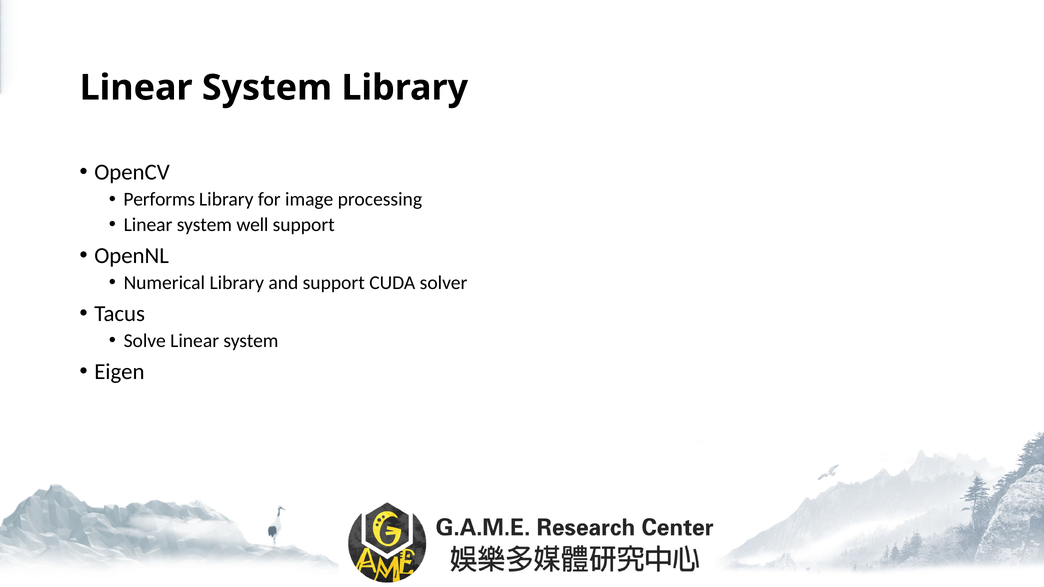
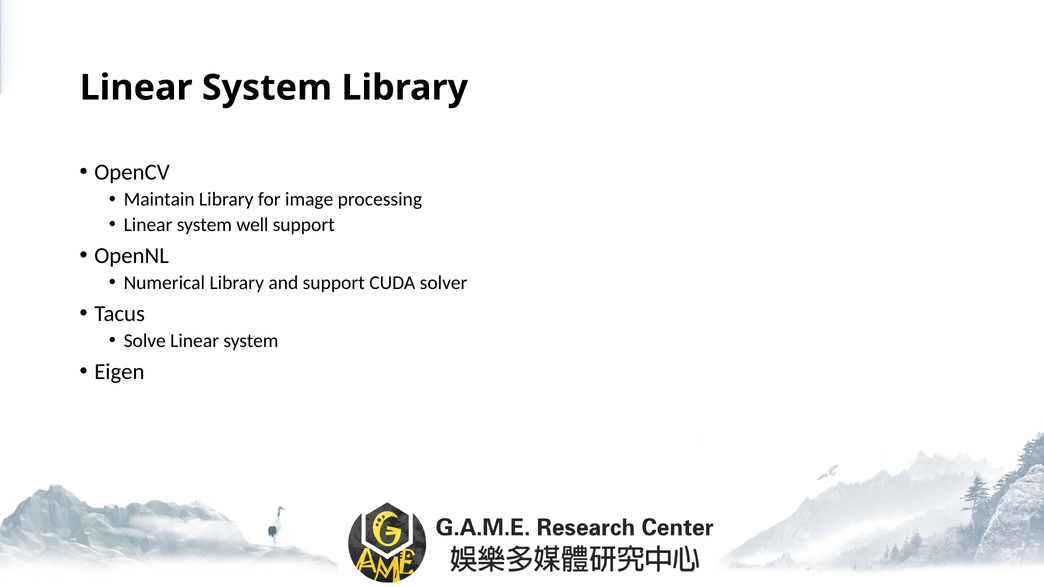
Performs: Performs -> Maintain
